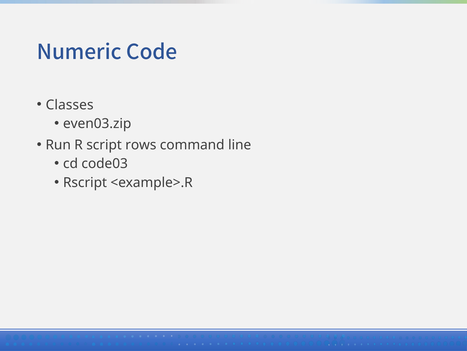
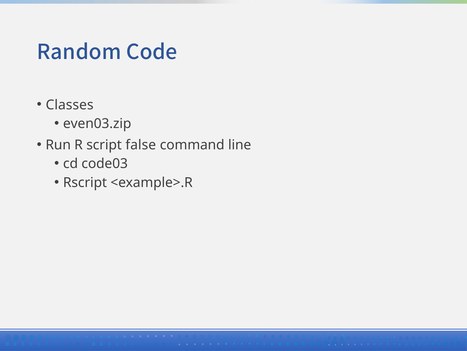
Numeric: Numeric -> Random
rows: rows -> false
